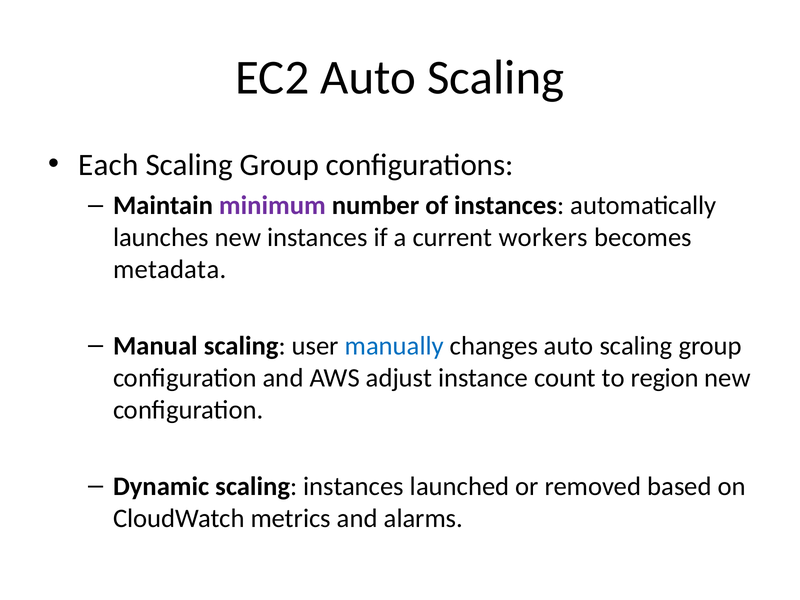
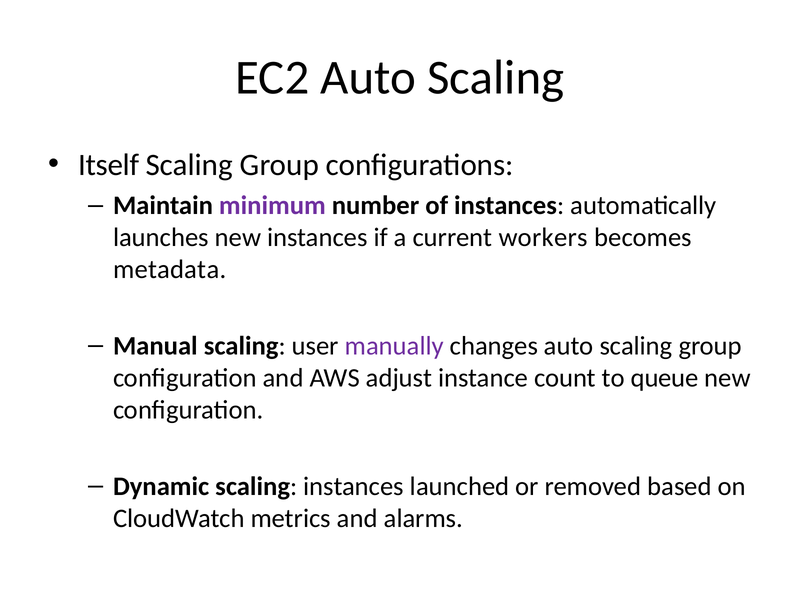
Each: Each -> Itself
manually colour: blue -> purple
region: region -> queue
